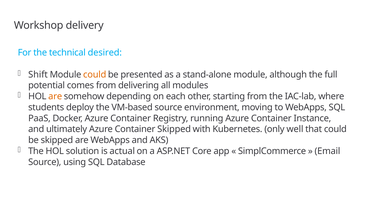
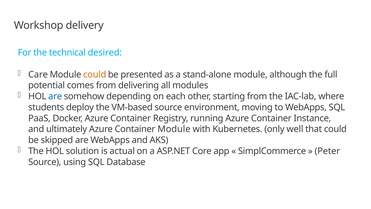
Shift: Shift -> Care
are at (55, 96) colour: orange -> blue
Container Skipped: Skipped -> Module
Email: Email -> Peter
